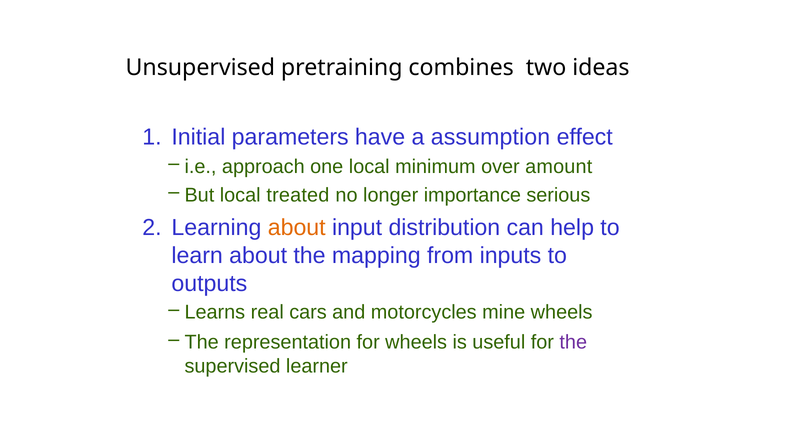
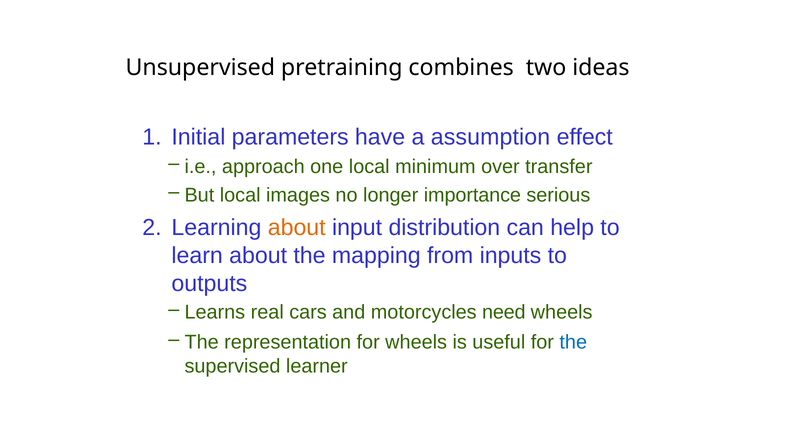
amount: amount -> transfer
treated: treated -> images
mine: mine -> need
the at (573, 342) colour: purple -> blue
